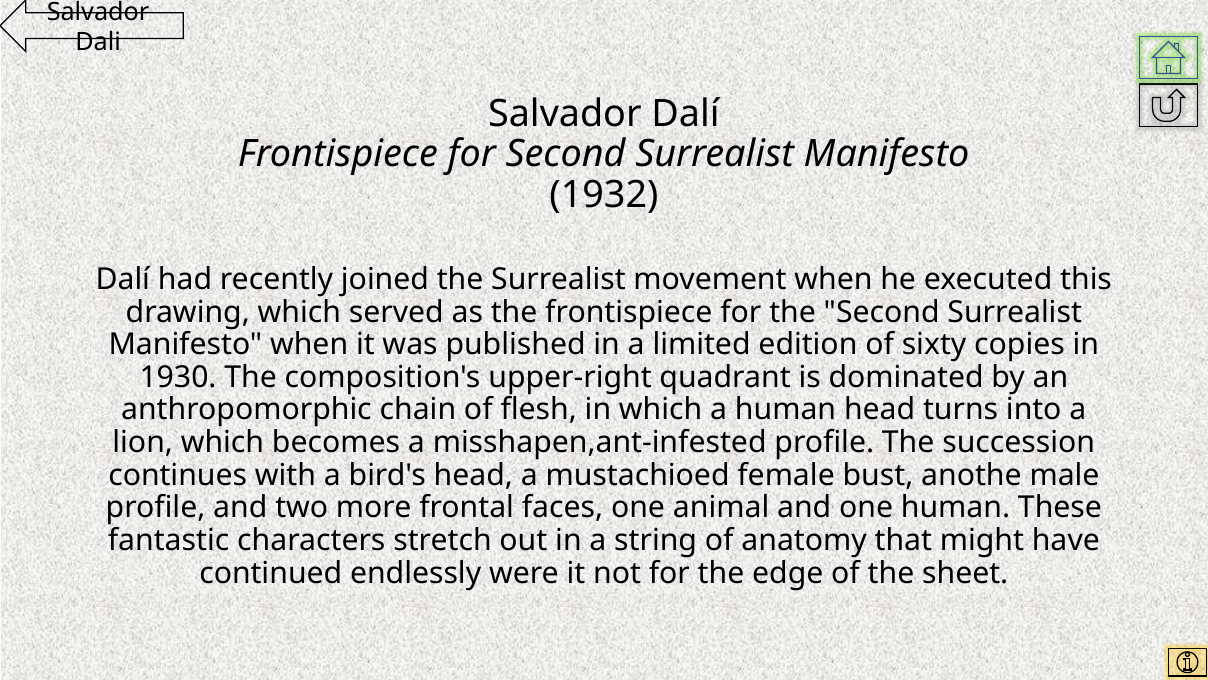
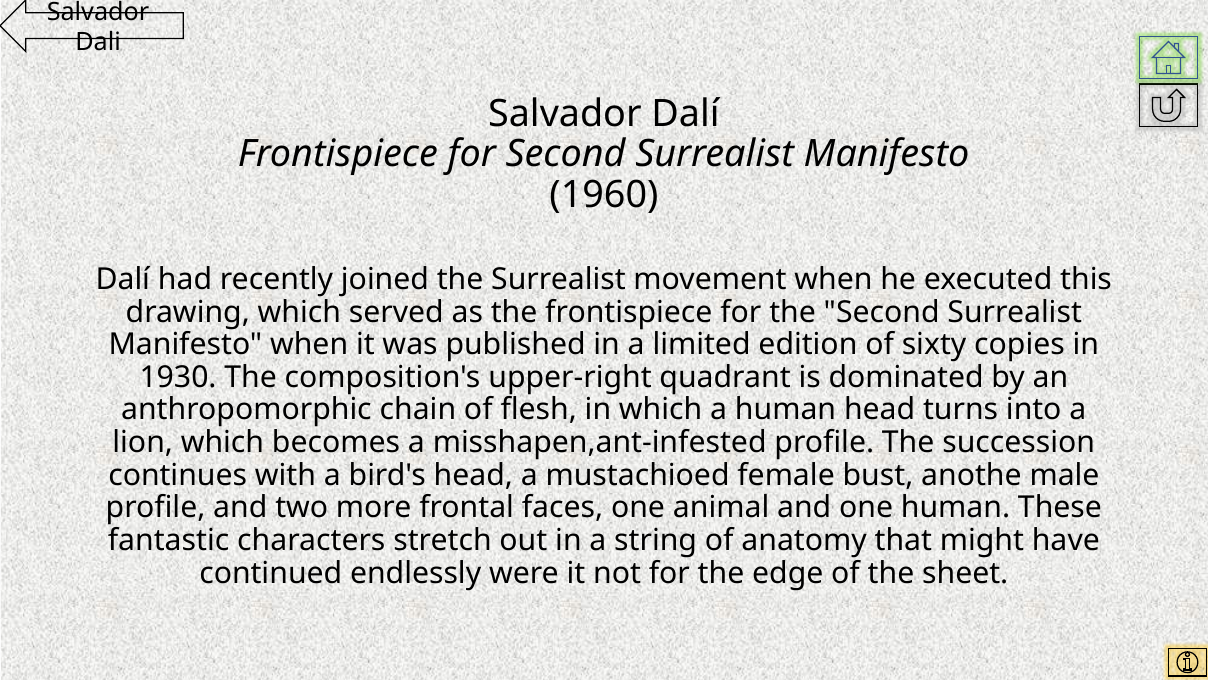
1932: 1932 -> 1960
